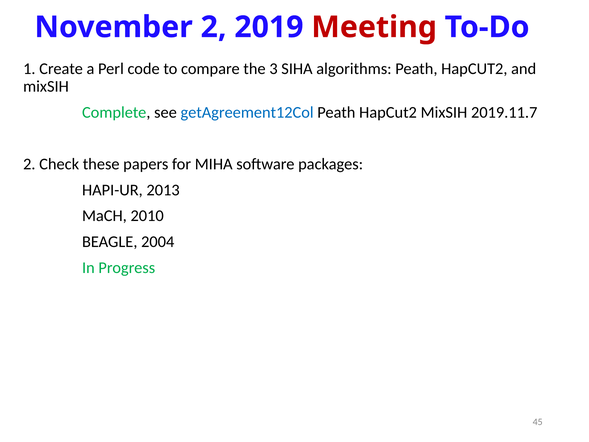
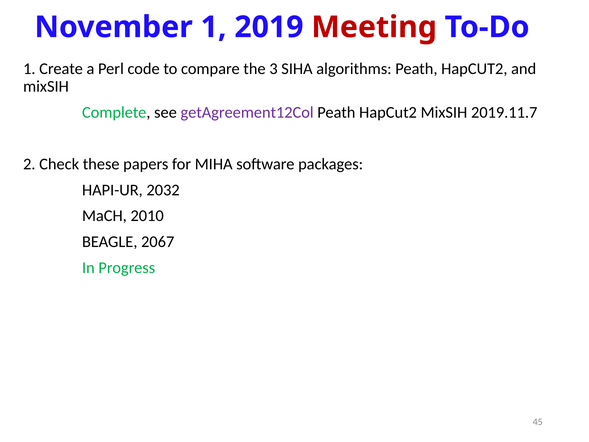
November 2: 2 -> 1
getAgreement12Col colour: blue -> purple
2013: 2013 -> 2032
2004: 2004 -> 2067
